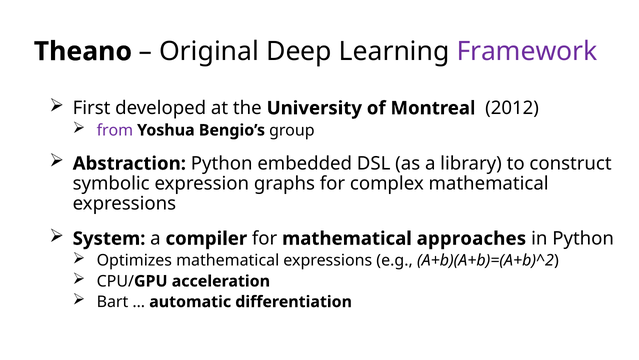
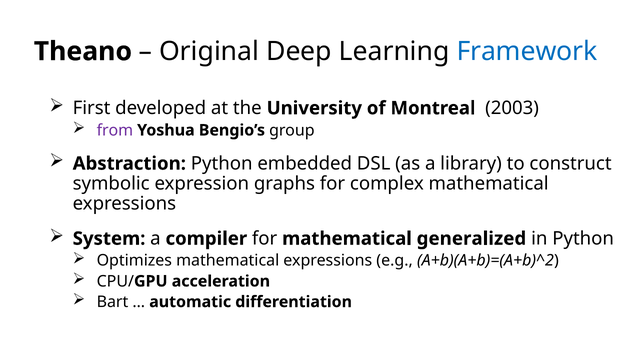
Framework colour: purple -> blue
2012: 2012 -> 2003
approaches: approaches -> generalized
